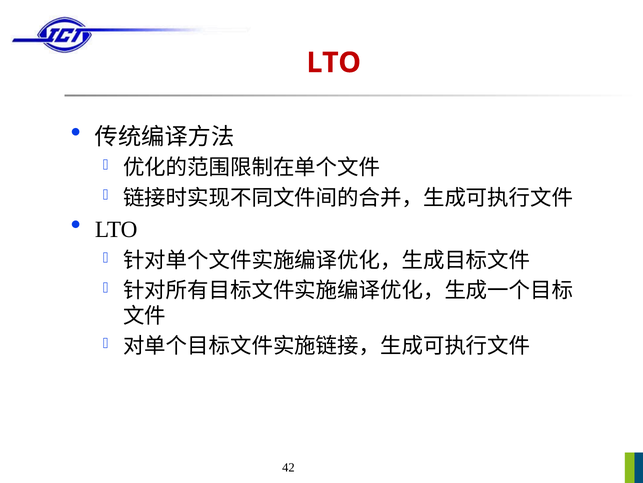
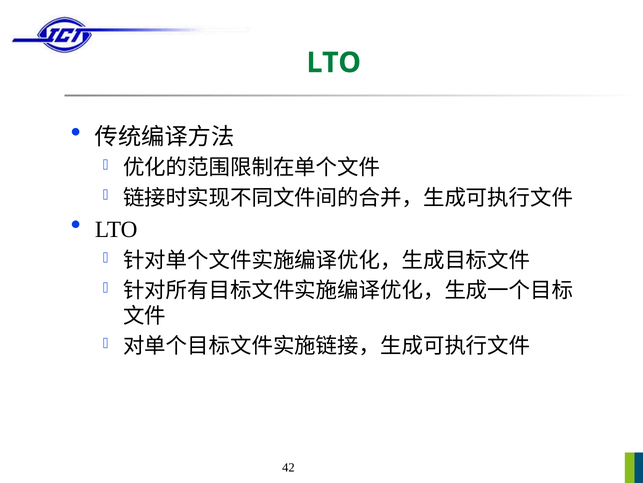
LTO at (334, 63) colour: red -> green
